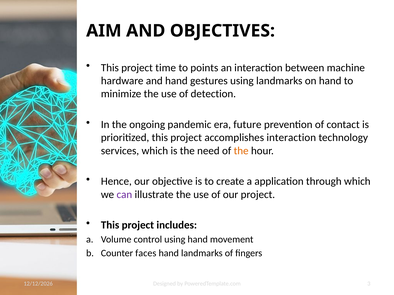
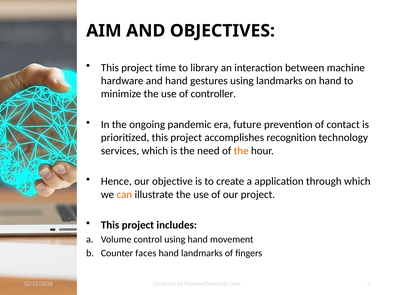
points: points -> library
detection: detection -> controller
accomplishes interaction: interaction -> recognition
can colour: purple -> orange
